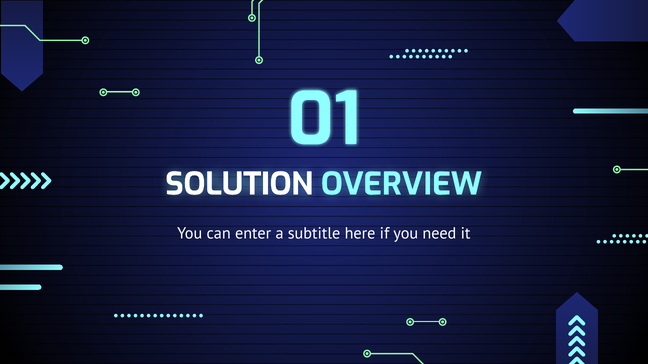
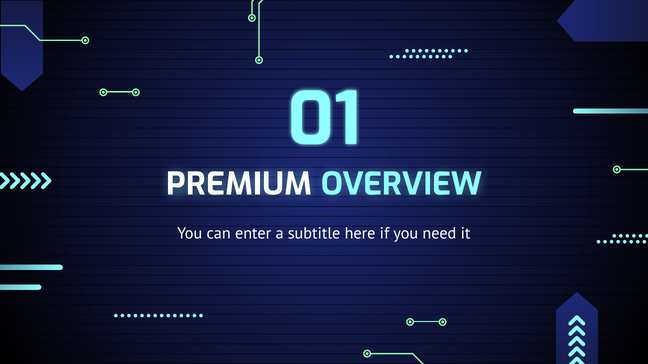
SOLUTION: SOLUTION -> PREMIUM
